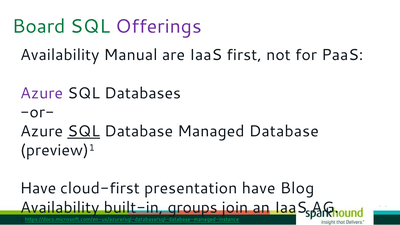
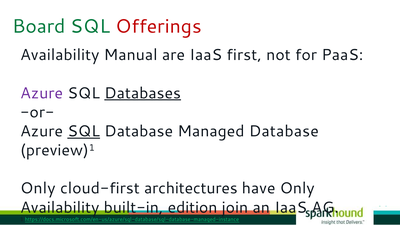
Offerings colour: purple -> red
Databases underline: none -> present
Have at (38, 188): Have -> Only
presentation: presentation -> architectures
have Blog: Blog -> Only
groups: groups -> edition
